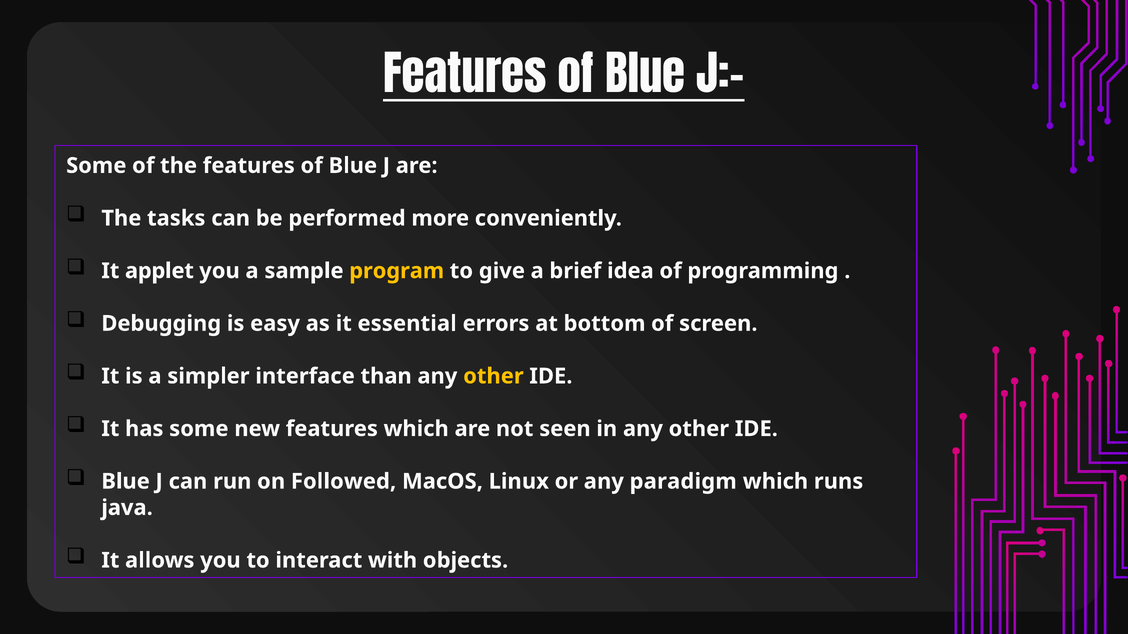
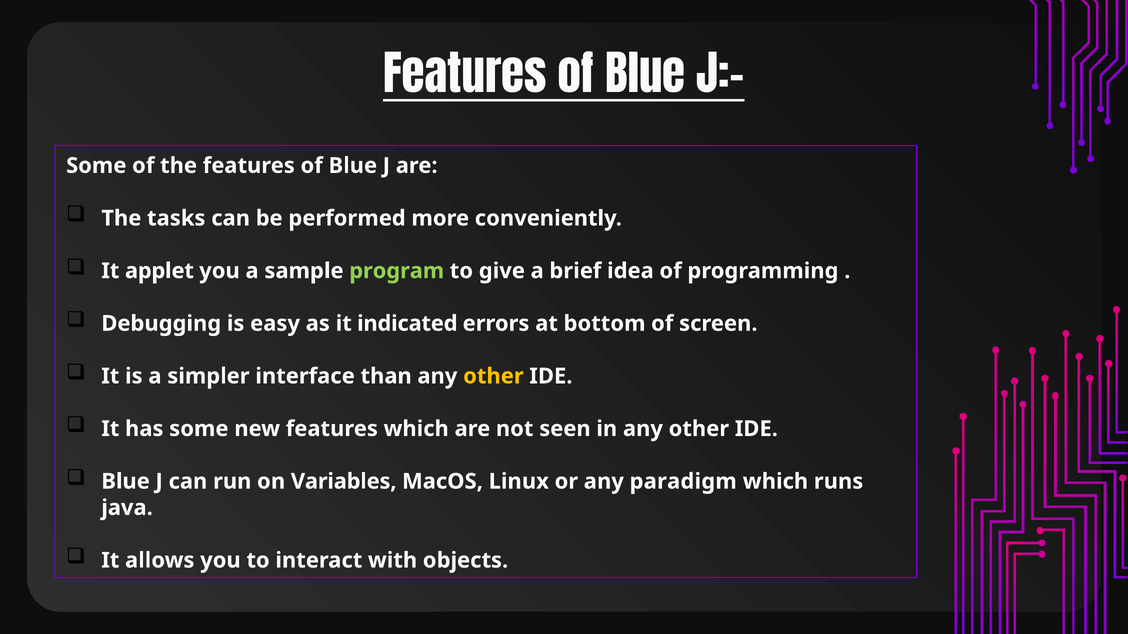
program colour: yellow -> light green
essential: essential -> indicated
Followed: Followed -> Variables
